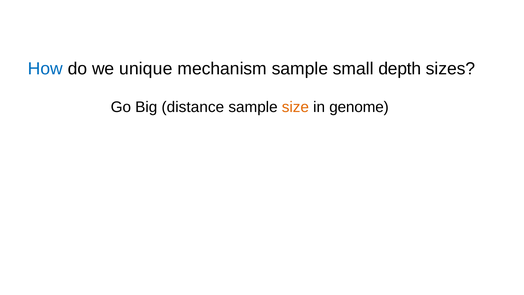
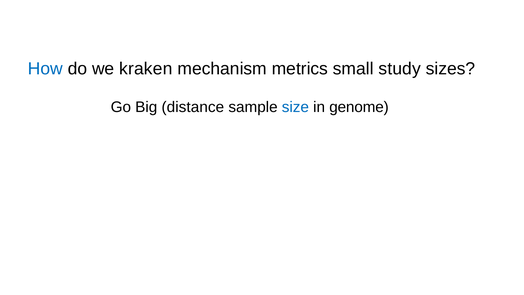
unique: unique -> kraken
mechanism sample: sample -> metrics
depth: depth -> study
size colour: orange -> blue
